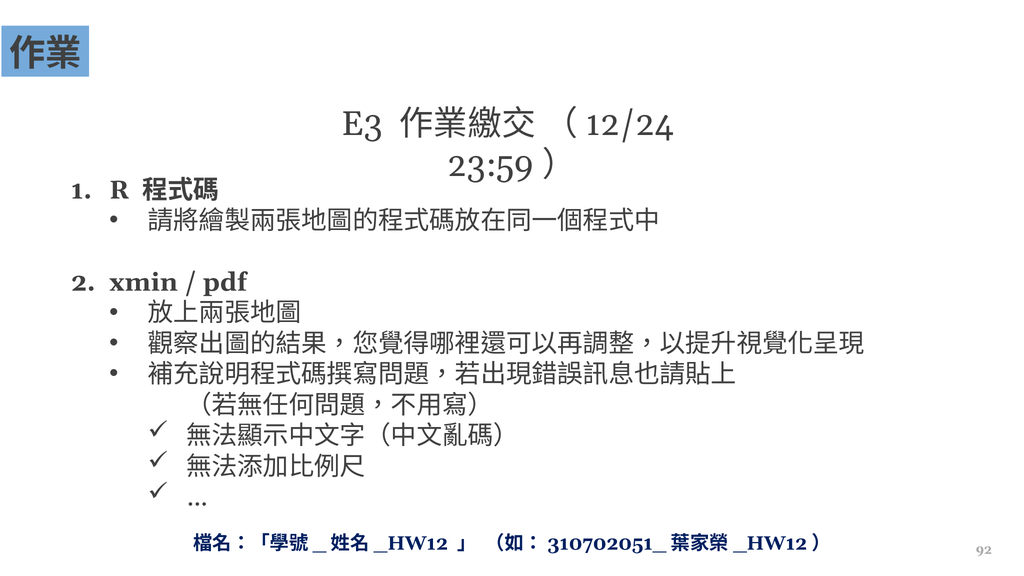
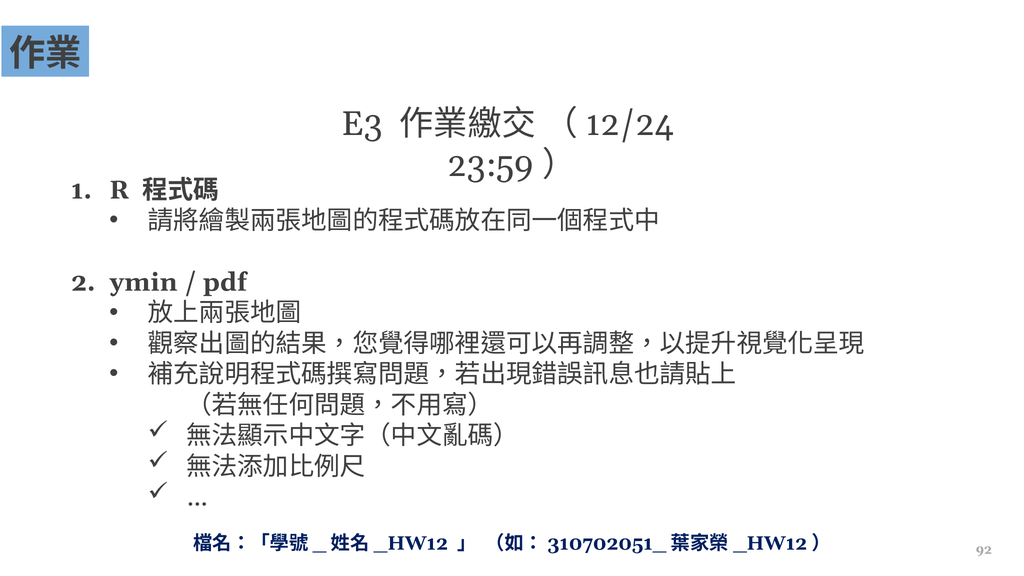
xmin: xmin -> ymin
